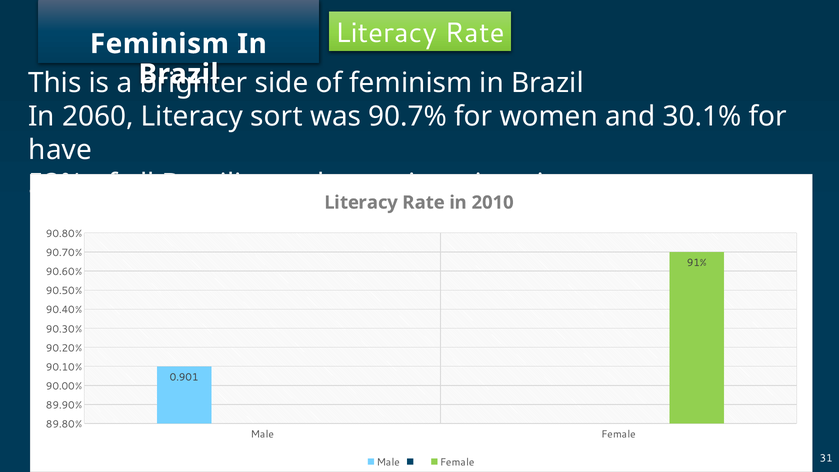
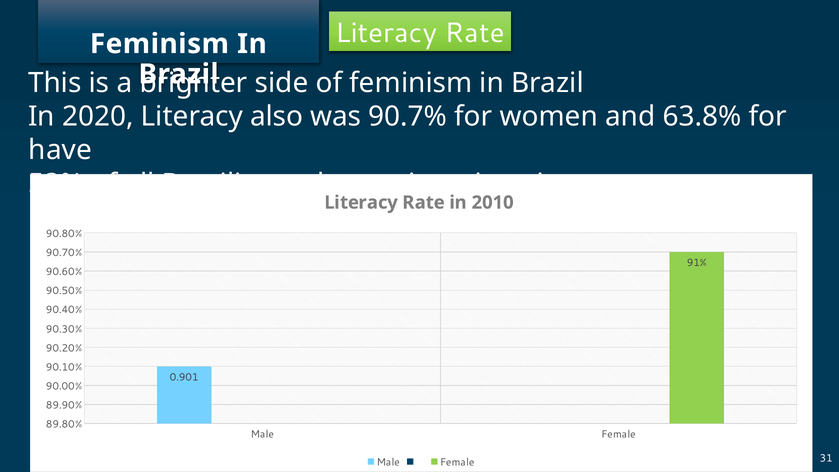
2060: 2060 -> 2020
sort: sort -> also
30.1%: 30.1% -> 63.8%
